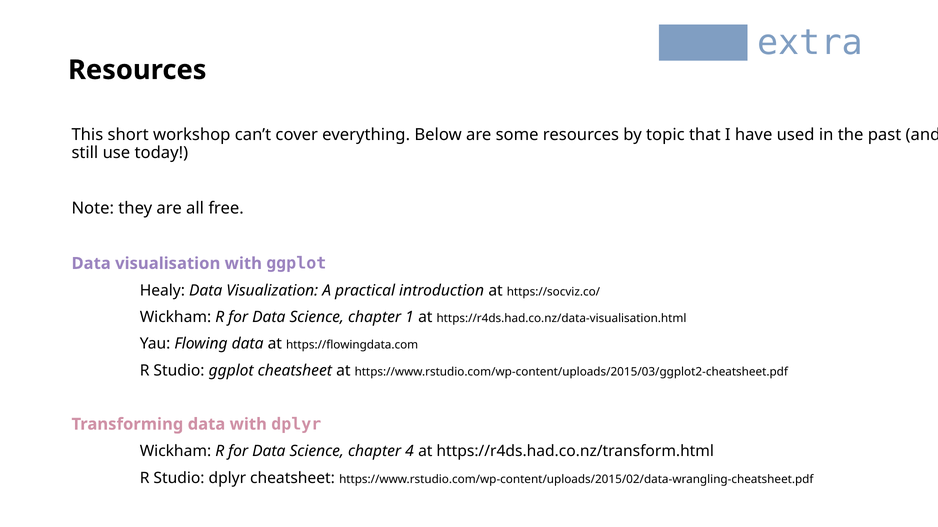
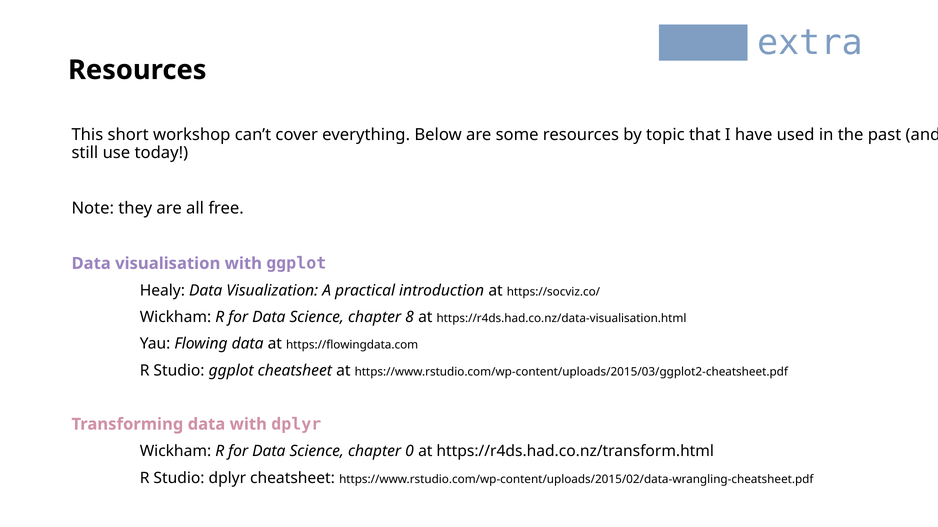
1: 1 -> 8
4: 4 -> 0
